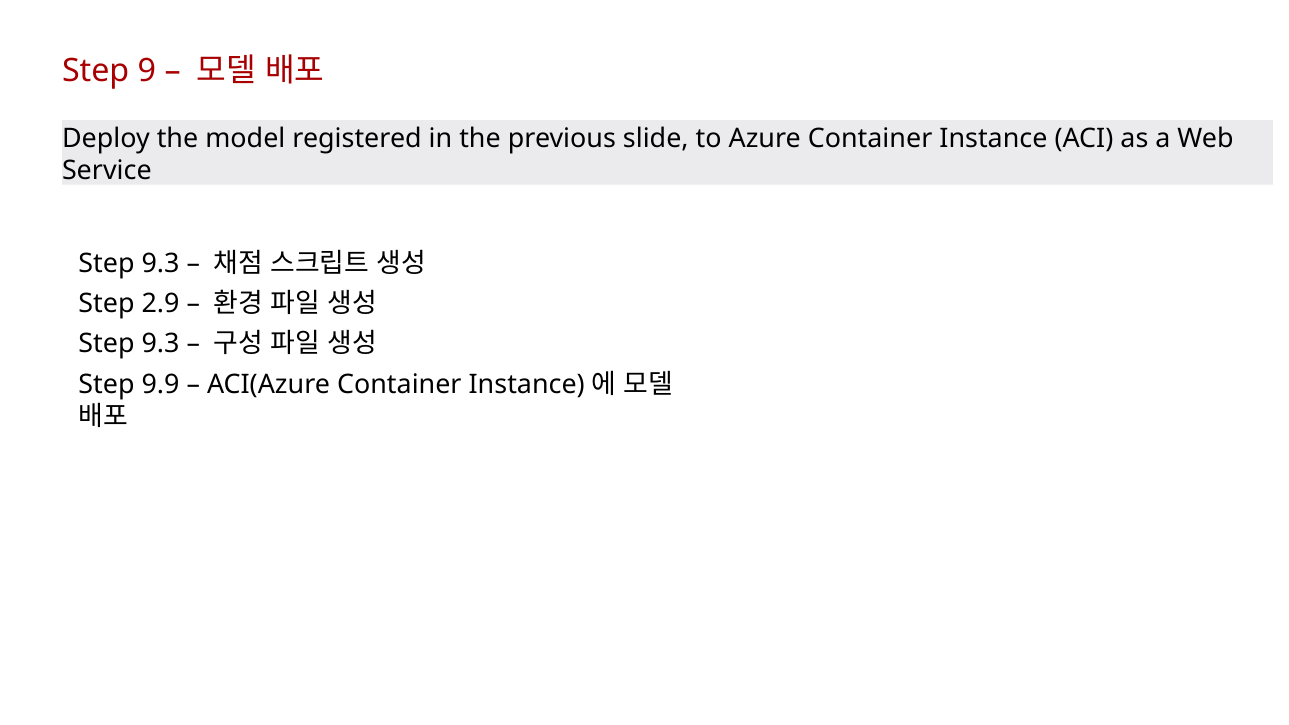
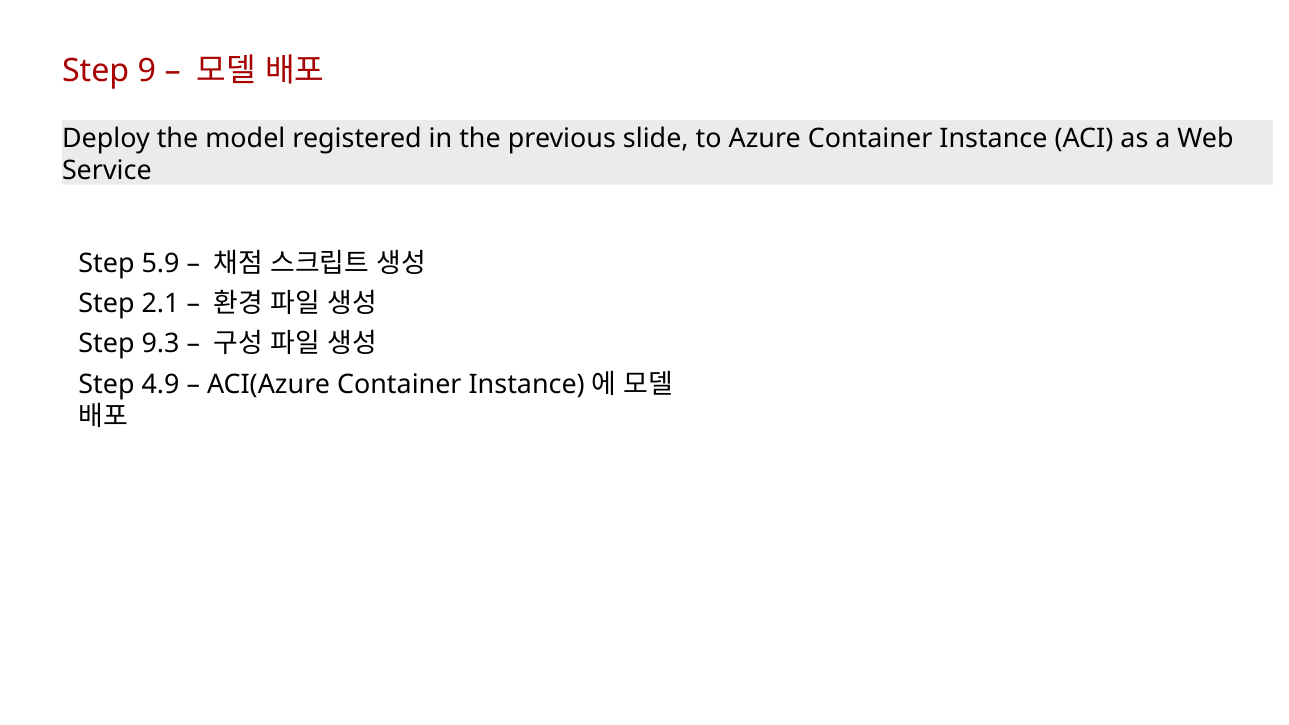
9.3 at (161, 263): 9.3 -> 5.9
2.9: 2.9 -> 2.1
9.9: 9.9 -> 4.9
